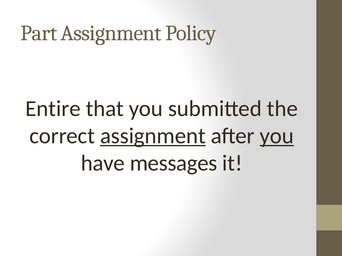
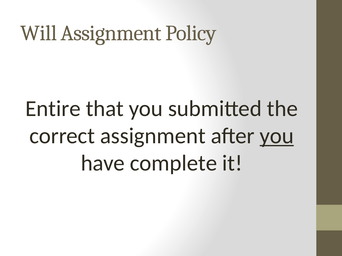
Part: Part -> Will
assignment at (153, 136) underline: present -> none
messages: messages -> complete
